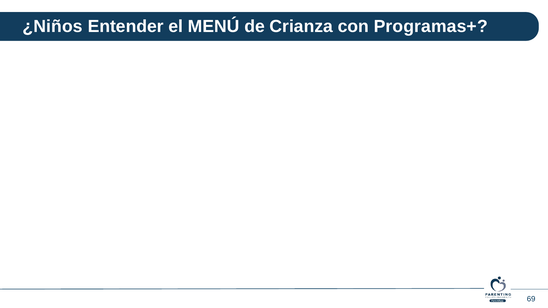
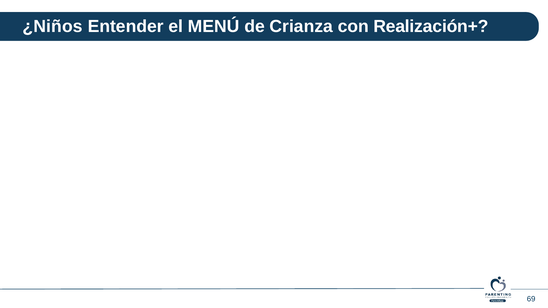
Programas+: Programas+ -> Realización+
